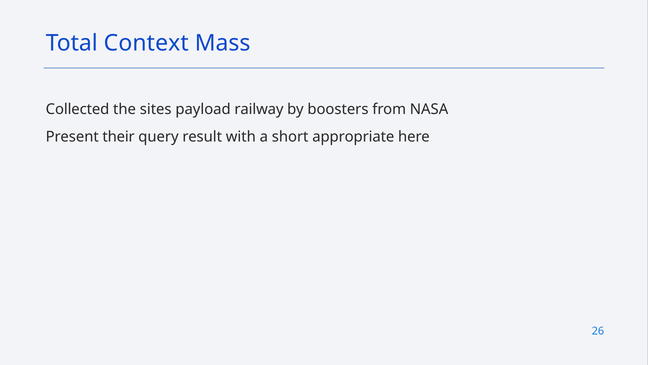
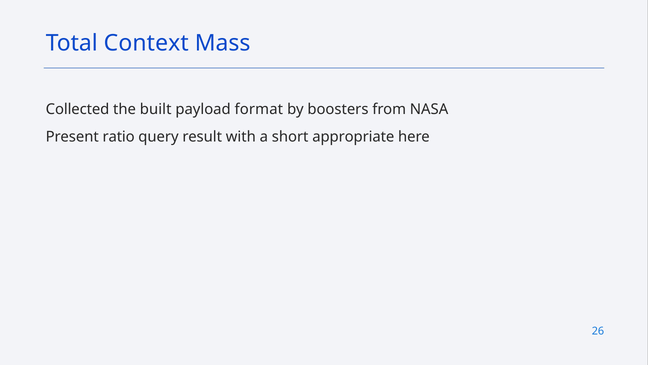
sites: sites -> built
railway: railway -> format
their: their -> ratio
